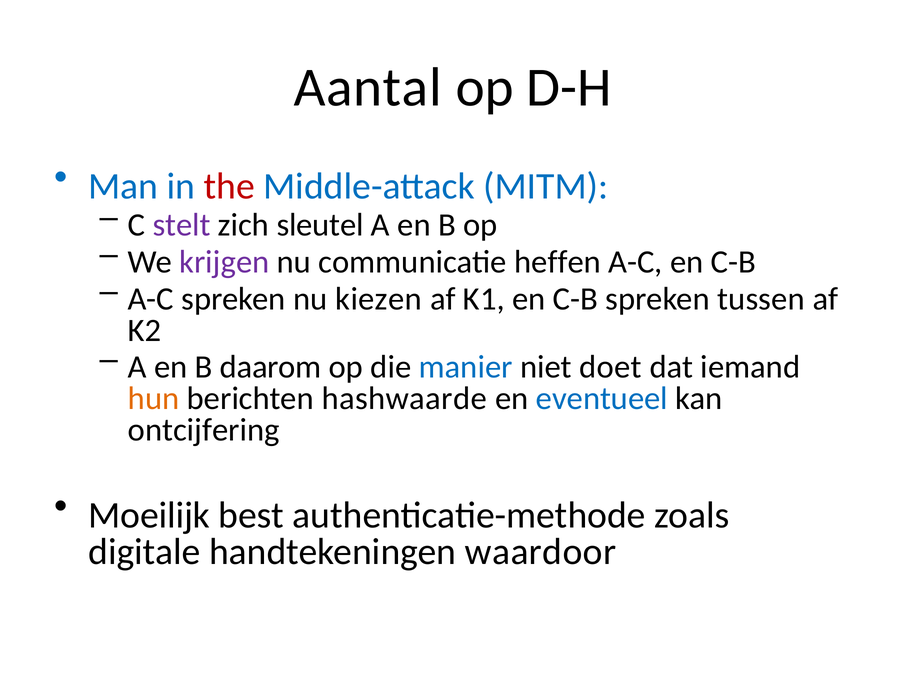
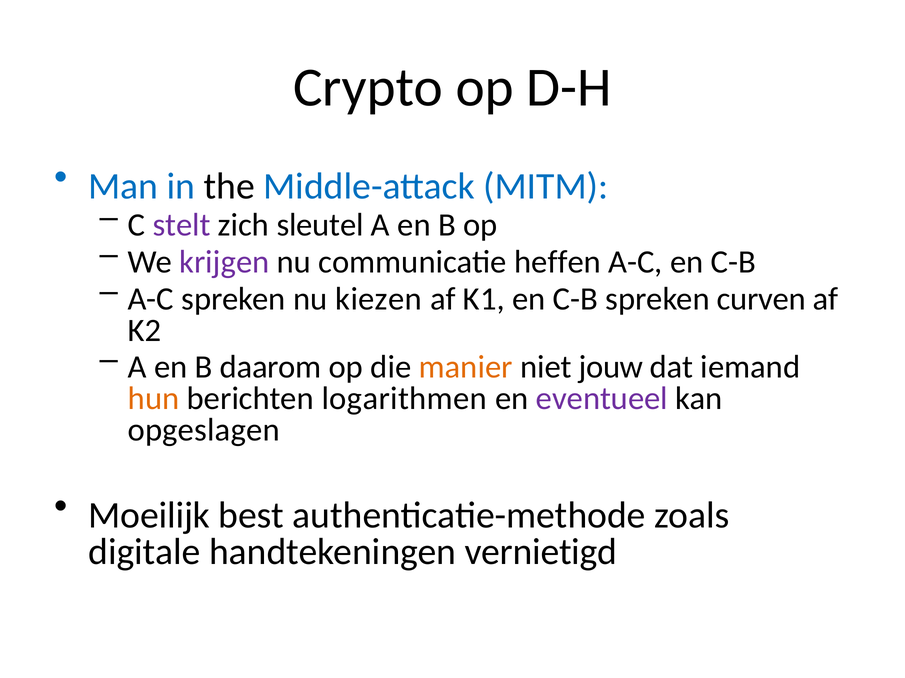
Aantal: Aantal -> Crypto
the colour: red -> black
tussen: tussen -> curven
manier colour: blue -> orange
doet: doet -> jouw
hashwaarde: hashwaarde -> logarithmen
eventueel colour: blue -> purple
ontcijfering: ontcijfering -> opgeslagen
waardoor: waardoor -> vernietigd
